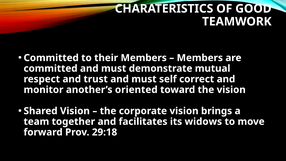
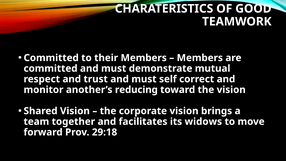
oriented: oriented -> reducing
